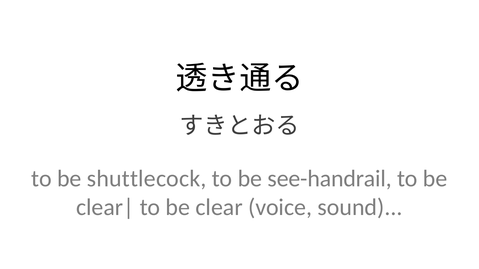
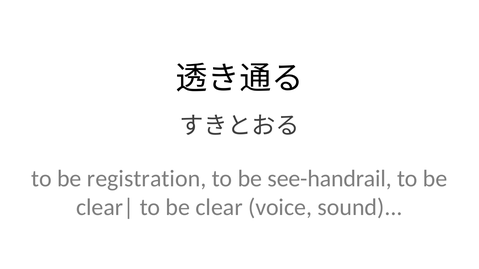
shuttlecock: shuttlecock -> registration
